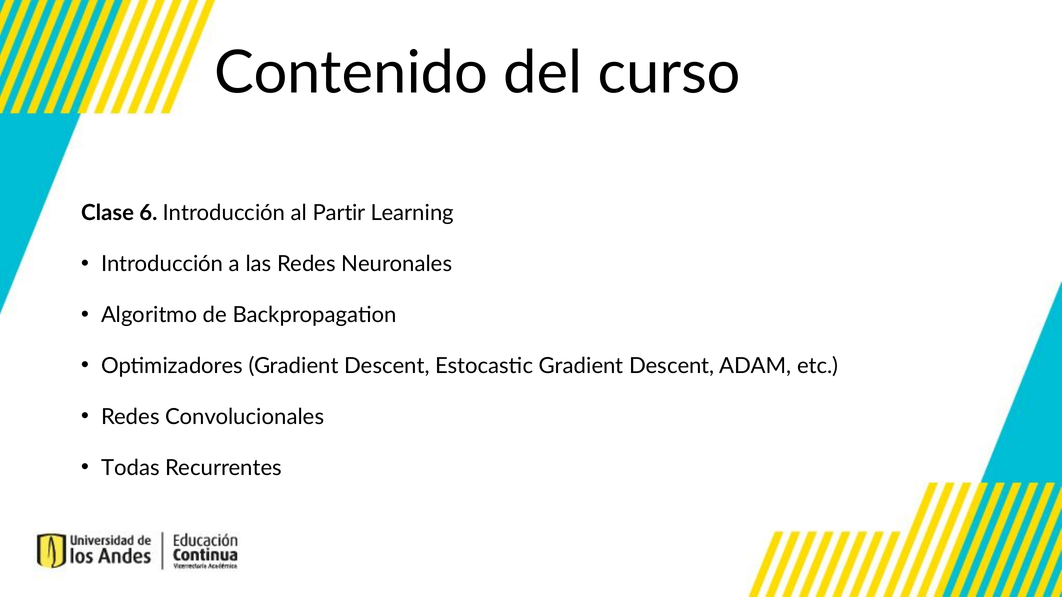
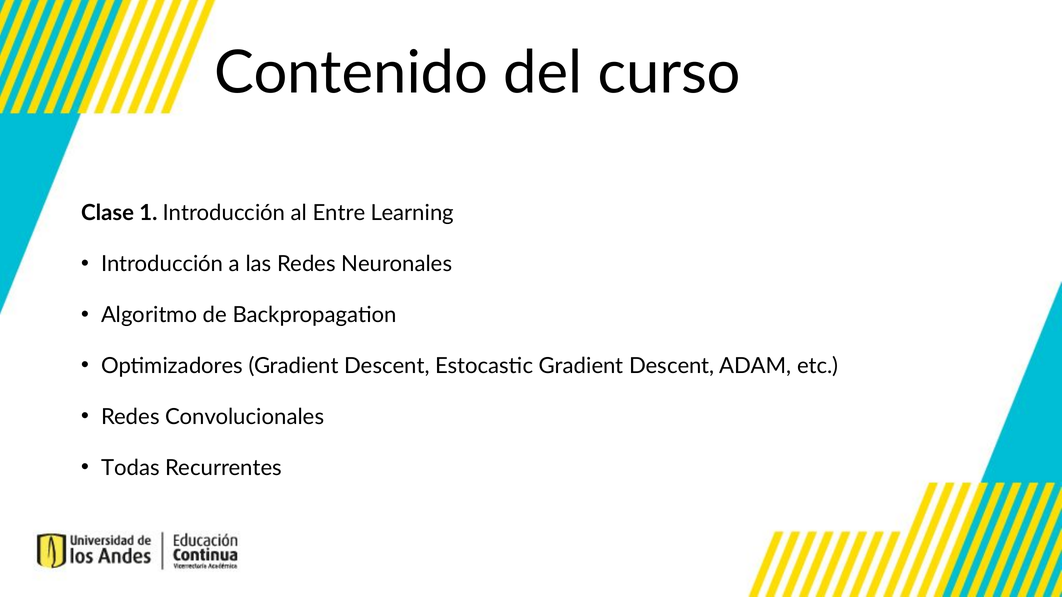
6: 6 -> 1
Partir: Partir -> Entre
